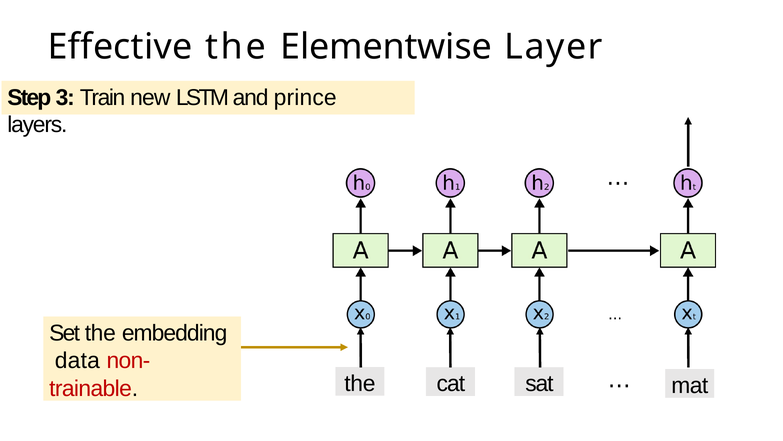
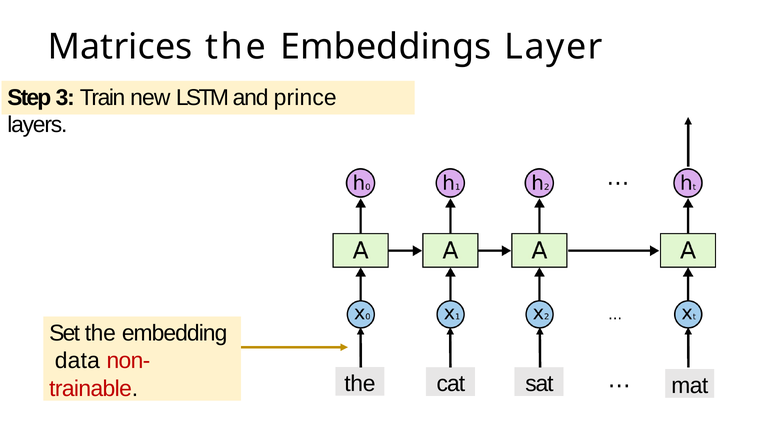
Effective: Effective -> Matrices
Elementwise: Elementwise -> Embeddings
